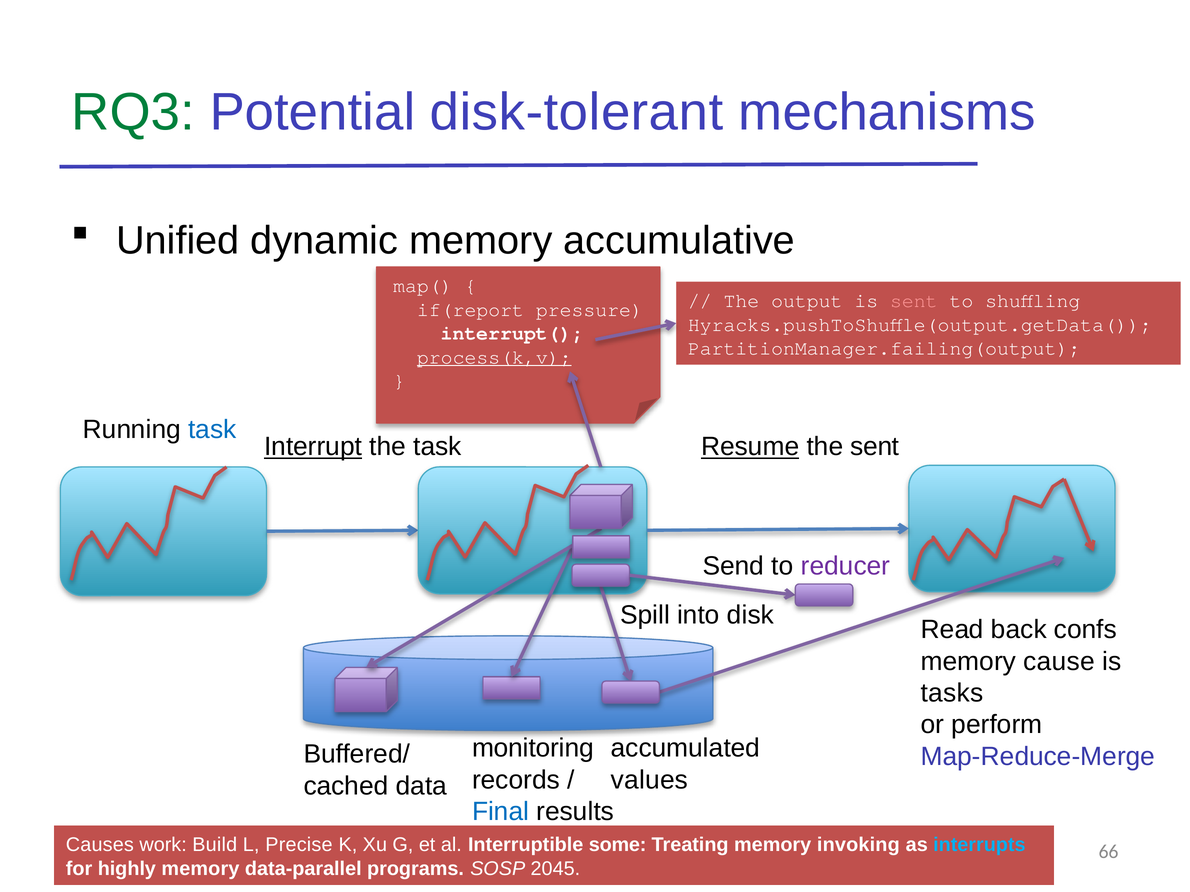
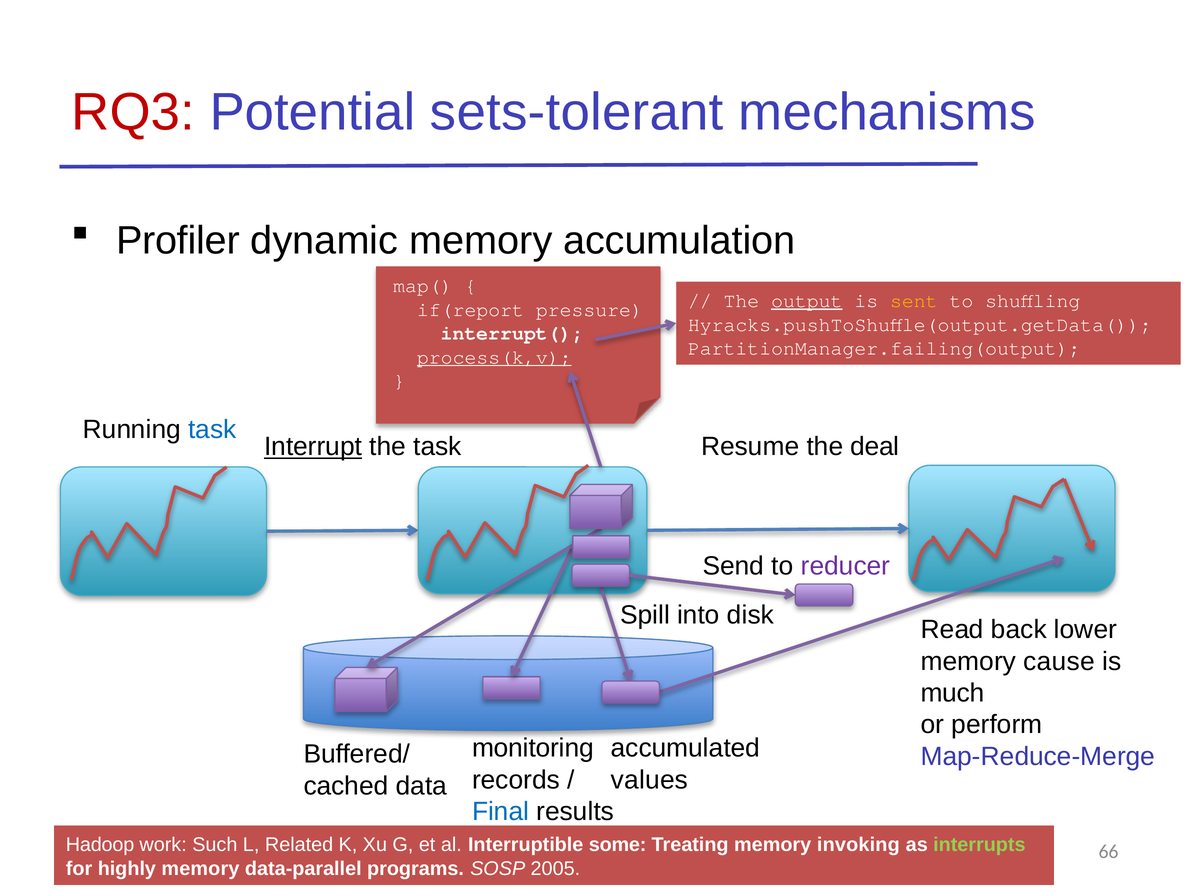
RQ3 colour: green -> red
disk-tolerant: disk-tolerant -> sets-tolerant
Unified: Unified -> Profiler
accumulative: accumulative -> accumulation
output underline: none -> present
sent at (914, 301) colour: pink -> yellow
Resume underline: present -> none
the sent: sent -> deal
confs: confs -> lower
tasks: tasks -> much
Causes: Causes -> Hadoop
Build: Build -> Such
Precise: Precise -> Related
interrupts colour: light blue -> light green
2045: 2045 -> 2005
